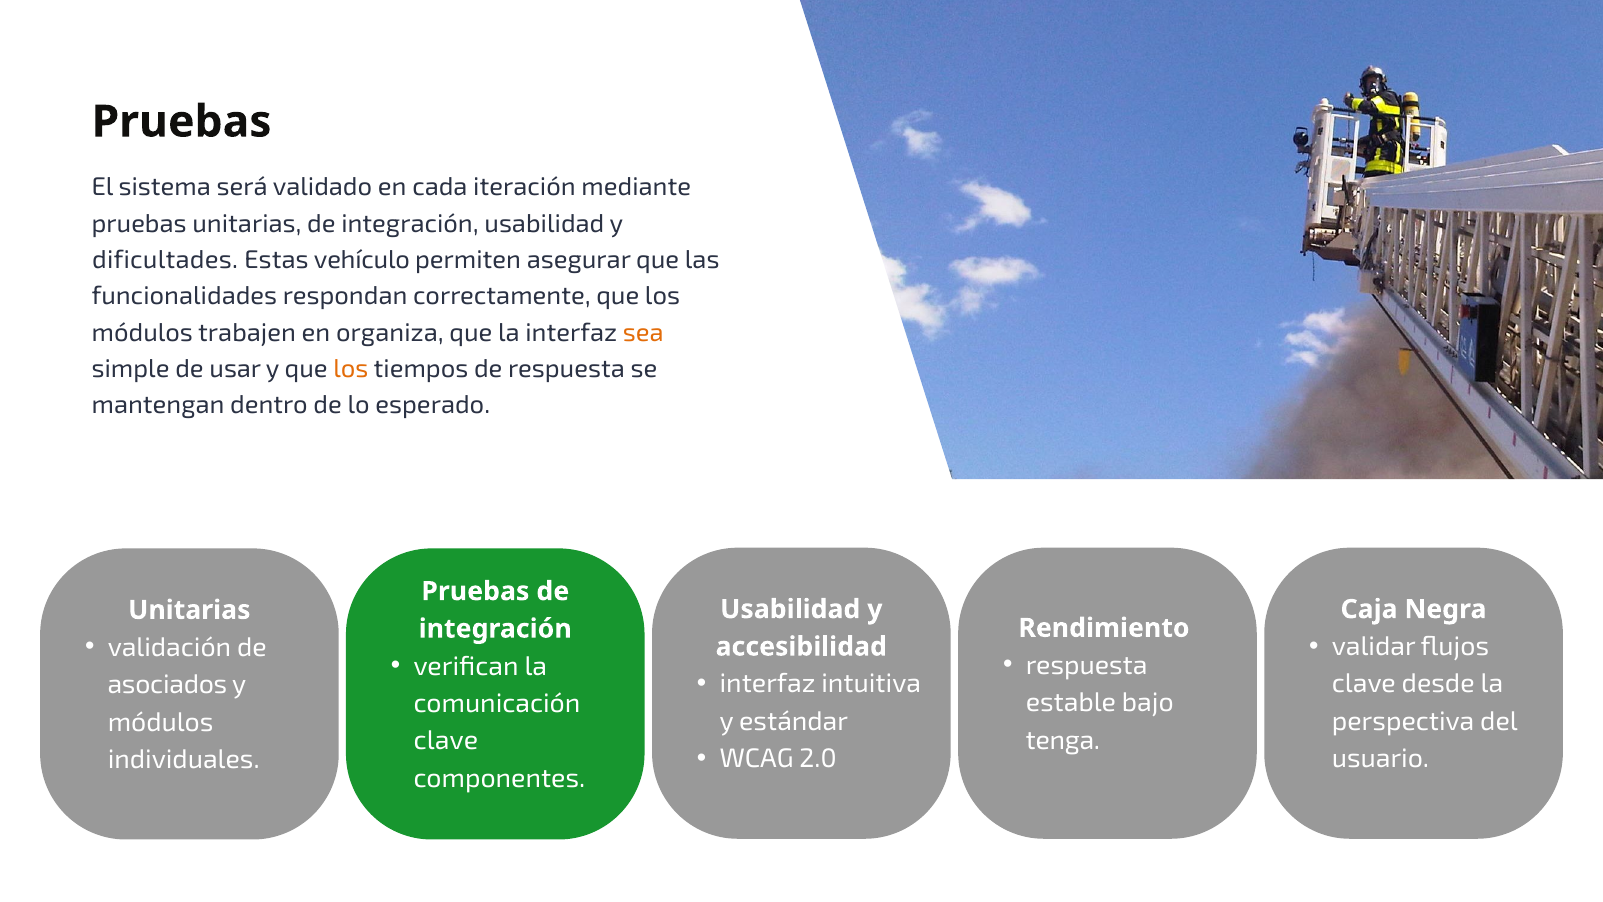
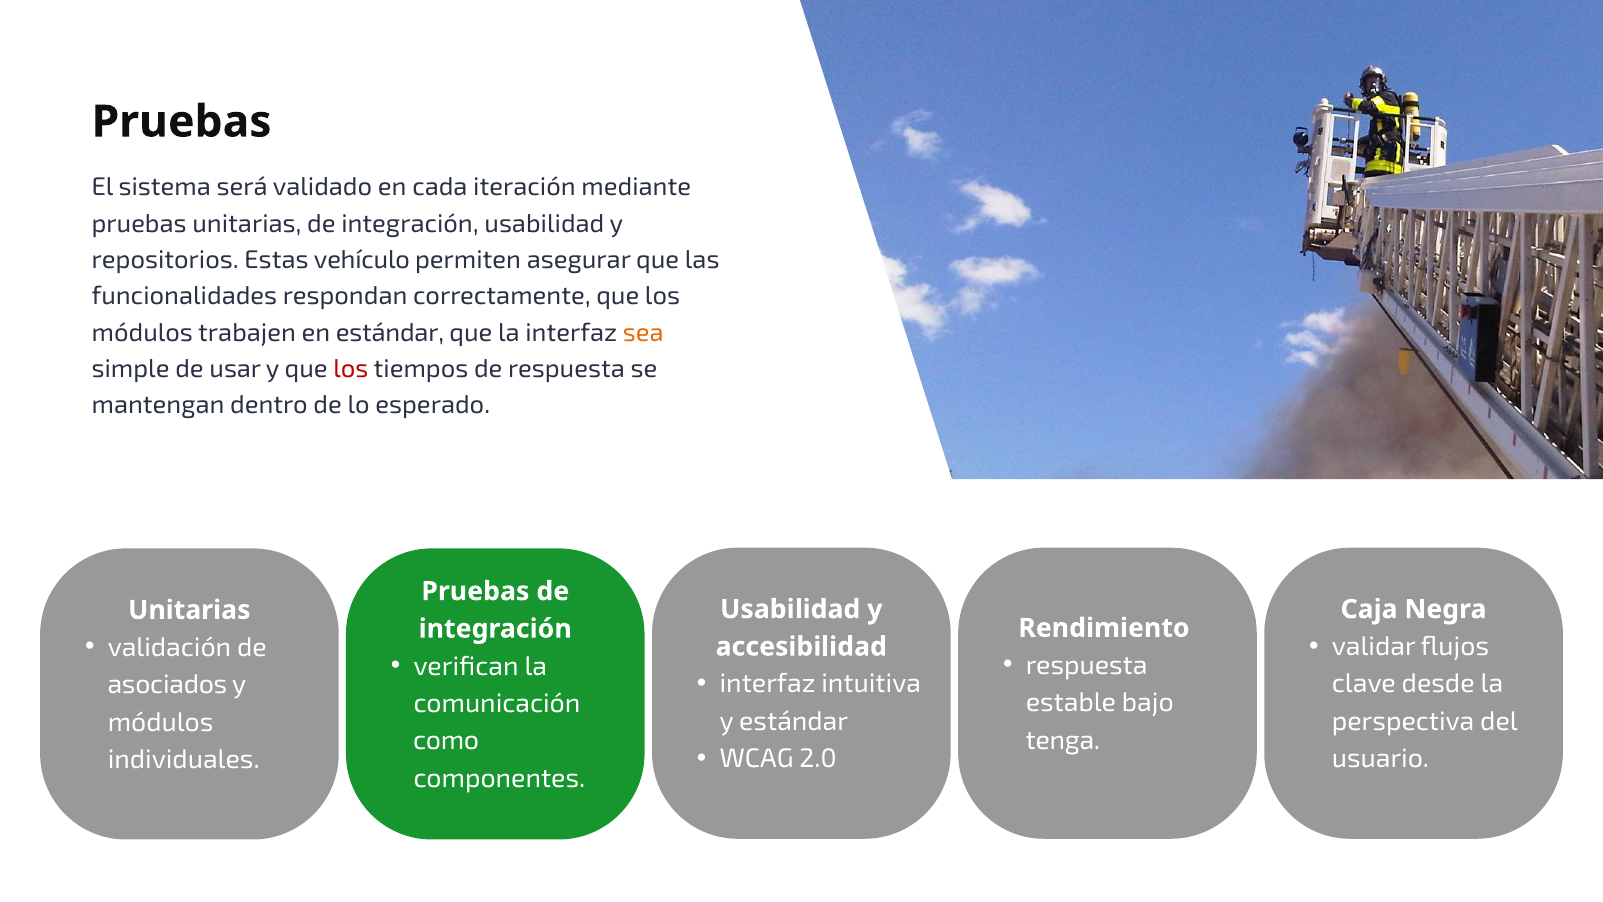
dificultades: dificultades -> repositorios
en organiza: organiza -> estándar
los at (351, 369) colour: orange -> red
clave at (446, 741): clave -> como
